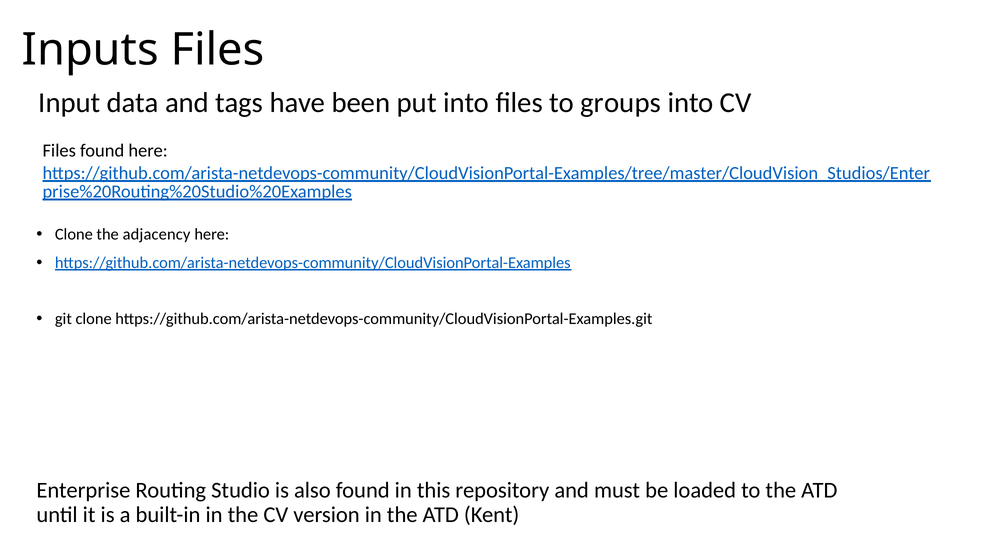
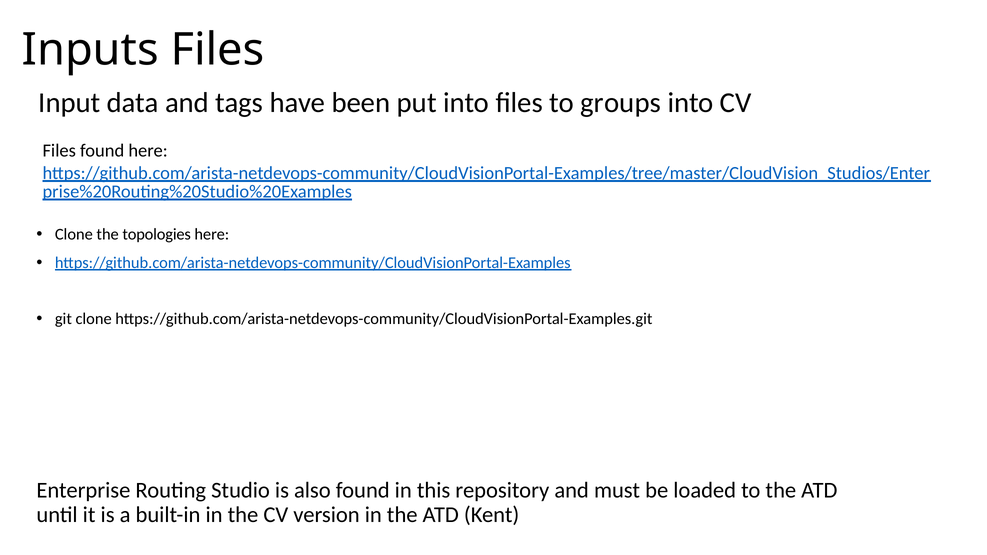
adjacency: adjacency -> topologies
